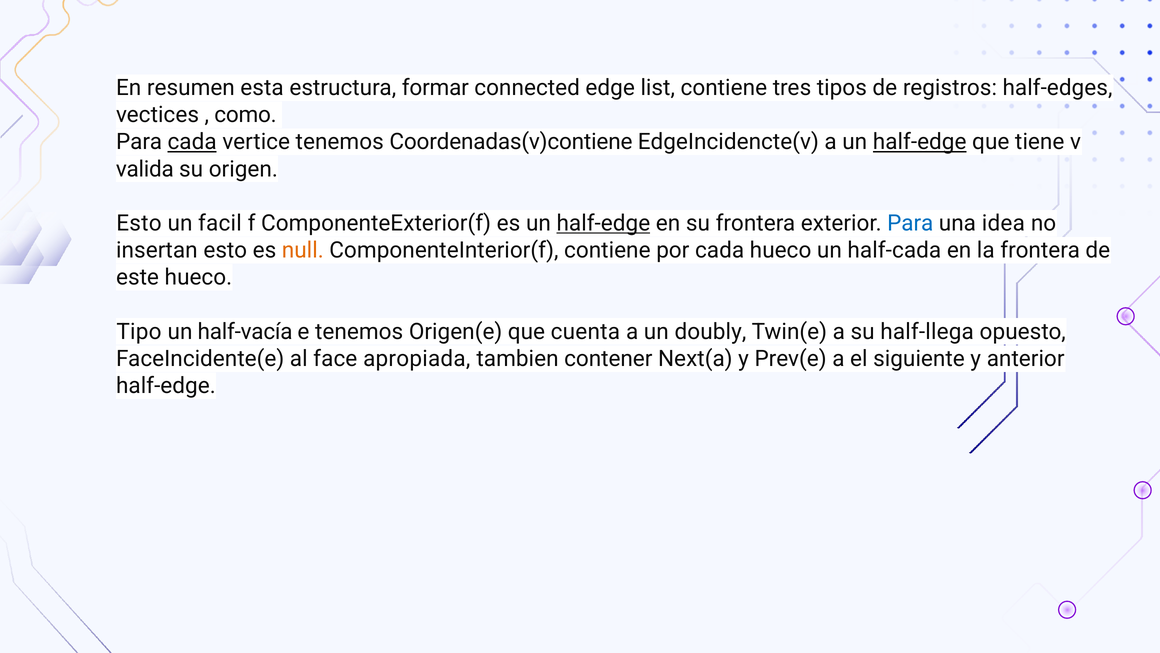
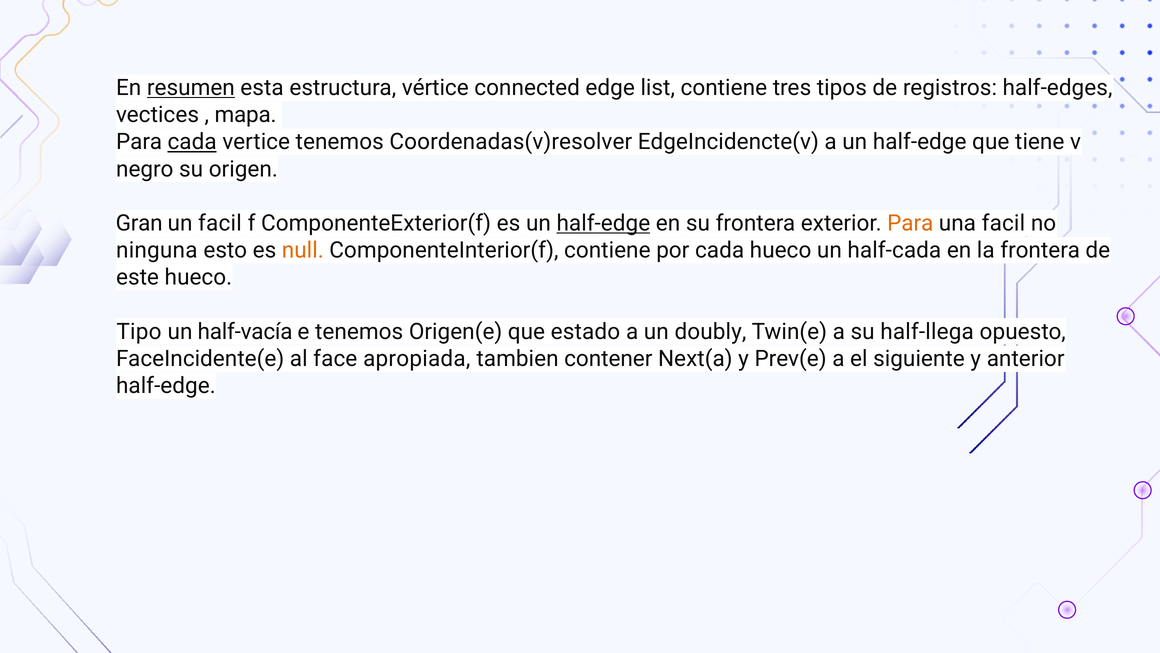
resumen underline: none -> present
formar: formar -> vértice
como: como -> mapa
Coordenadas(v)contiene: Coordenadas(v)contiene -> Coordenadas(v)resolver
half-edge at (920, 142) underline: present -> none
valida: valida -> negro
Esto at (139, 223): Esto -> Gran
Para at (910, 223) colour: blue -> orange
una idea: idea -> facil
insertan: insertan -> ninguna
cuenta: cuenta -> estado
